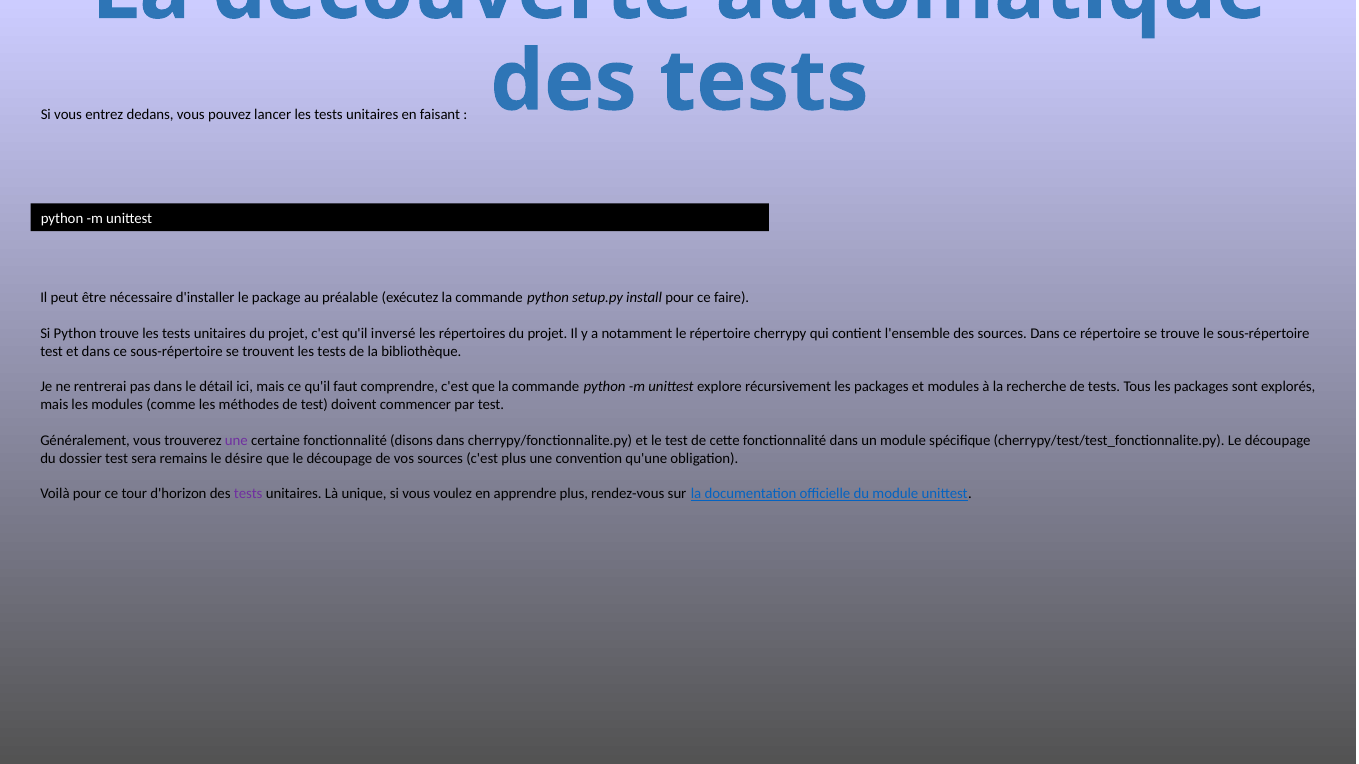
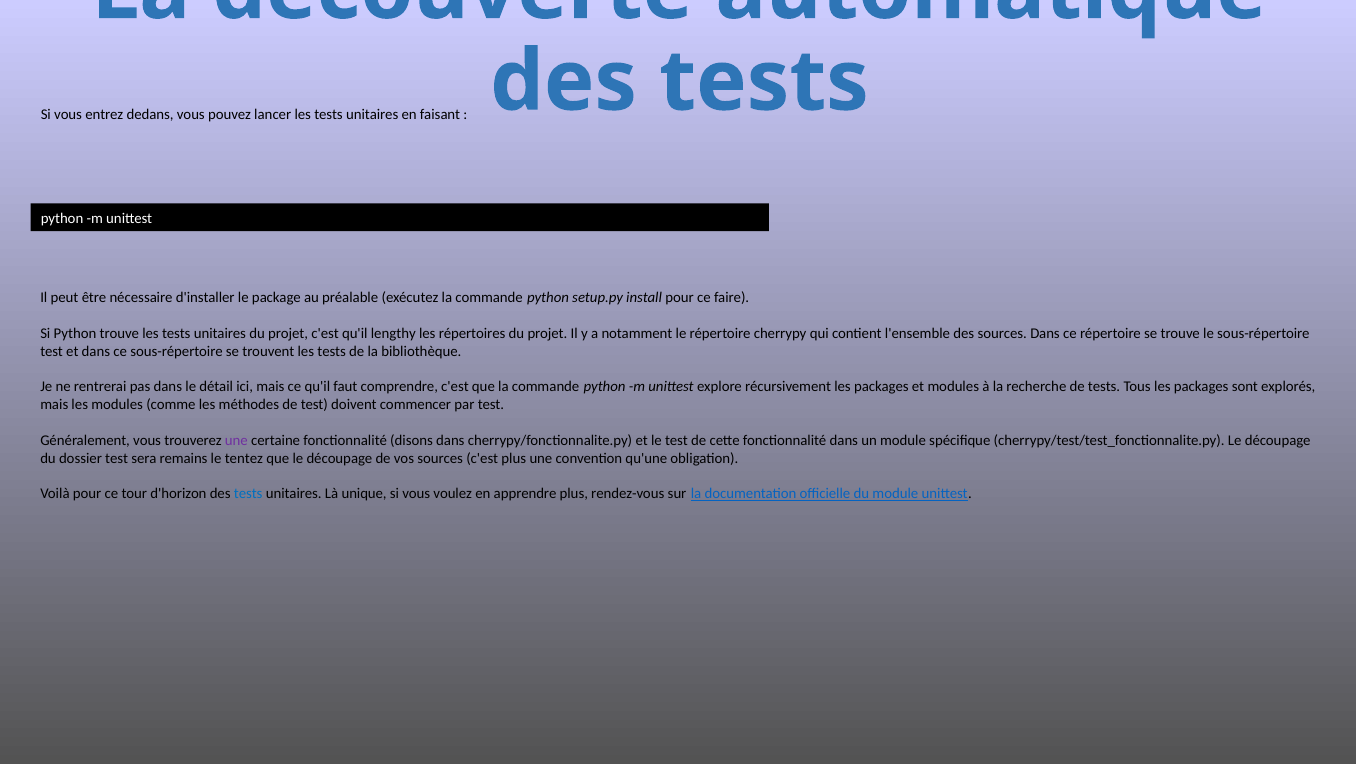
inversé: inversé -> lengthy
désire: désire -> tentez
tests at (248, 494) colour: purple -> blue
